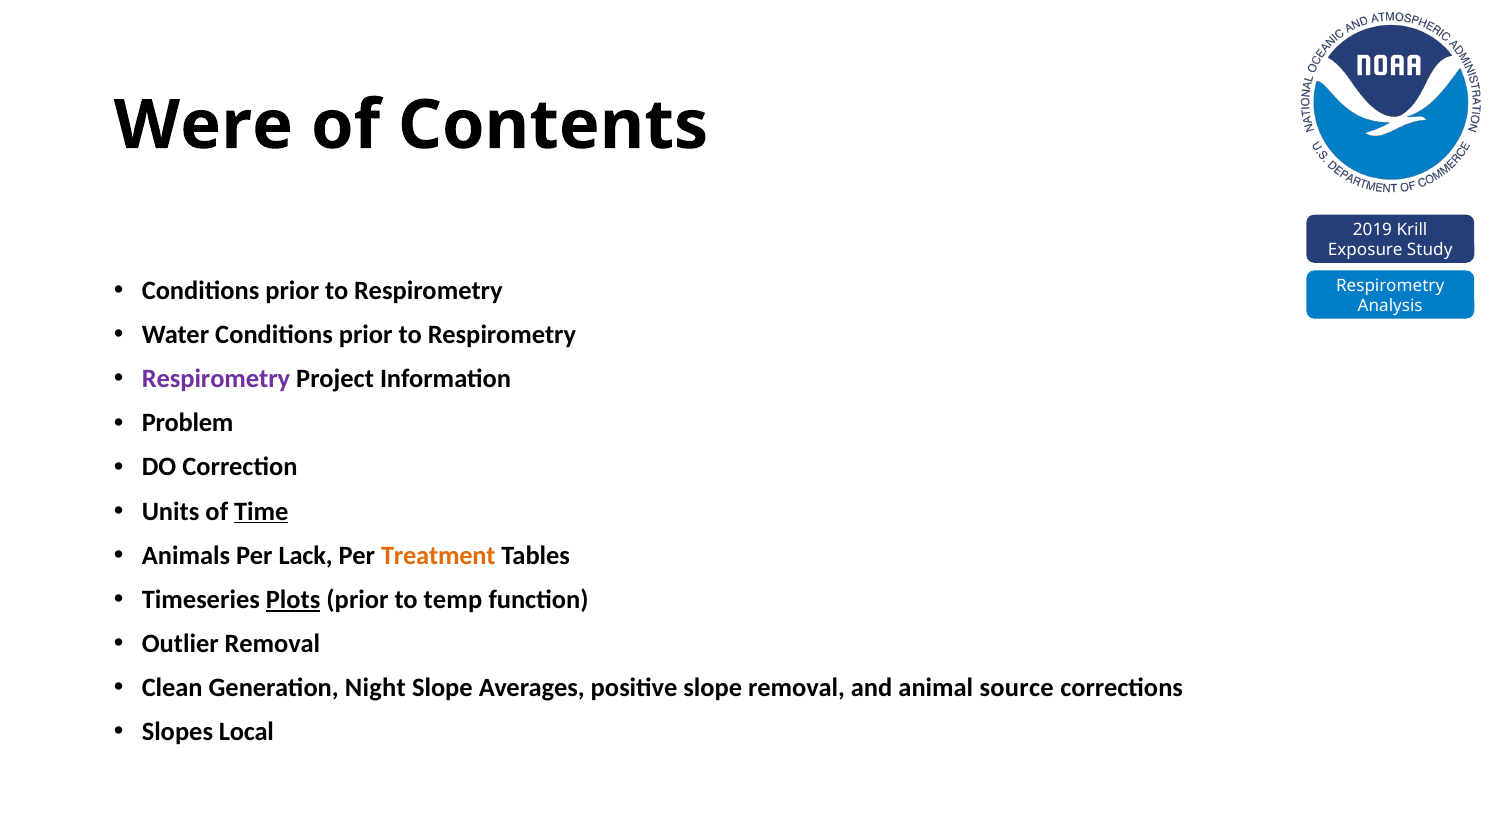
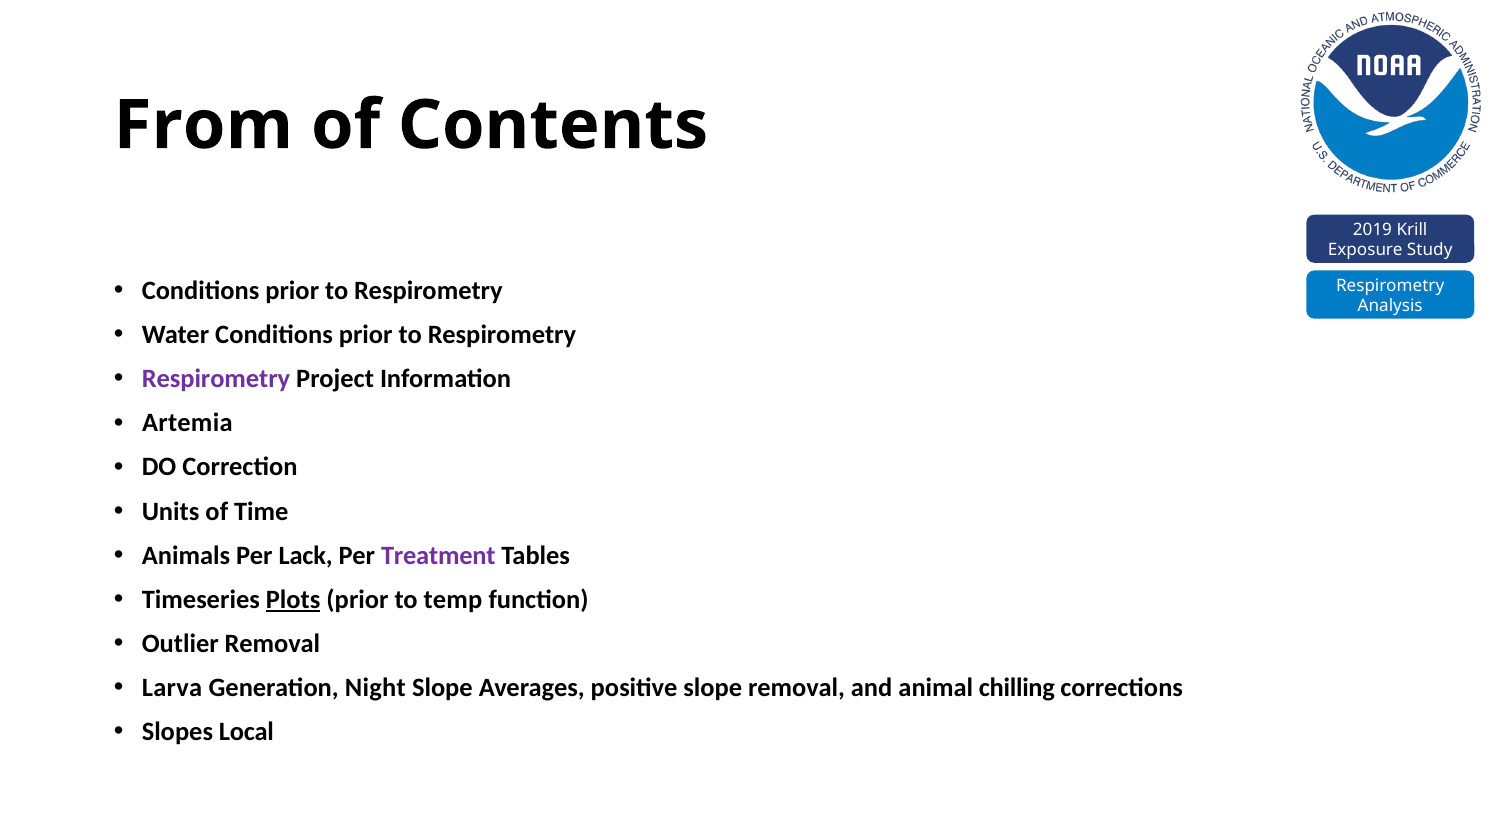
Were: Were -> From
Problem: Problem -> Artemia
Time underline: present -> none
Treatment colour: orange -> purple
Clean: Clean -> Larva
source: source -> chilling
